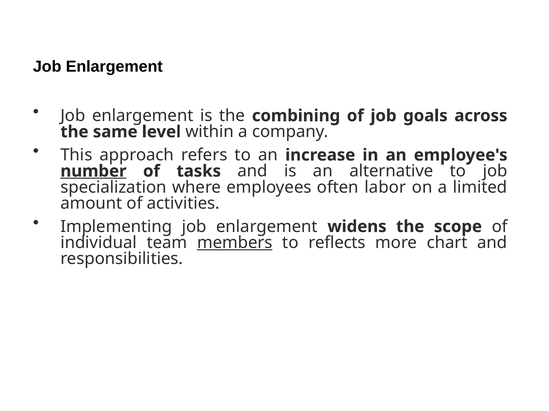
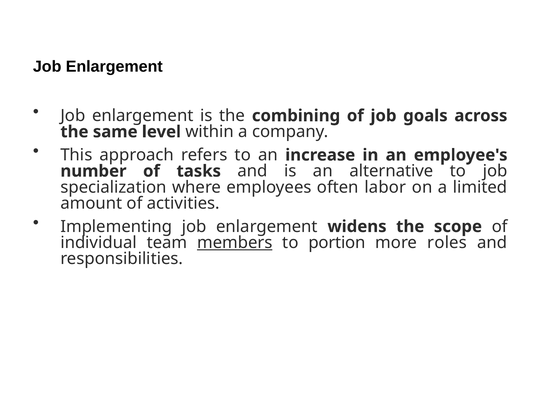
number underline: present -> none
reflects: reflects -> portion
chart: chart -> roles
